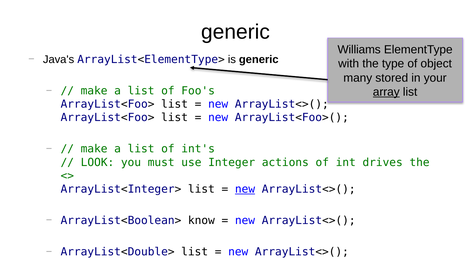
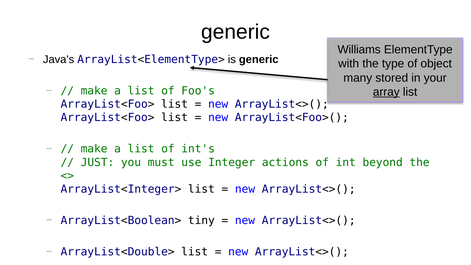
LOOK: LOOK -> JUST
drives: drives -> beyond
new at (245, 189) underline: present -> none
know: know -> tiny
